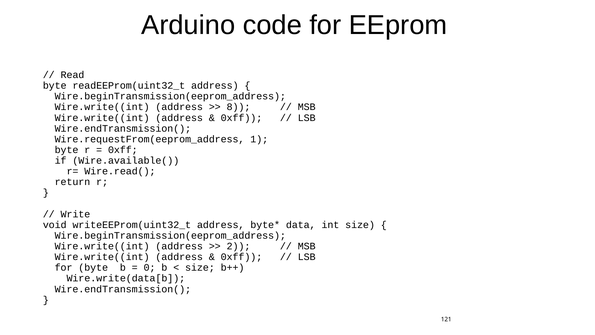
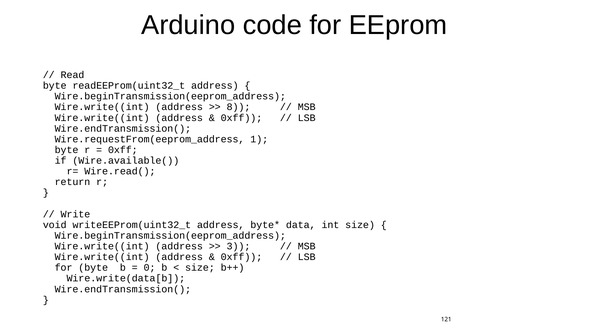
2: 2 -> 3
